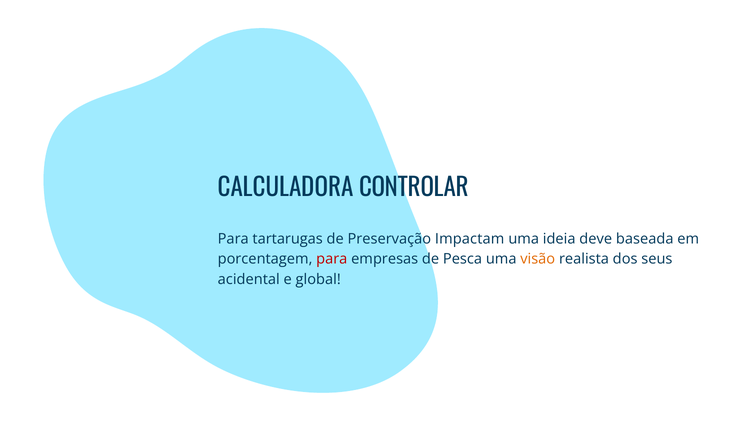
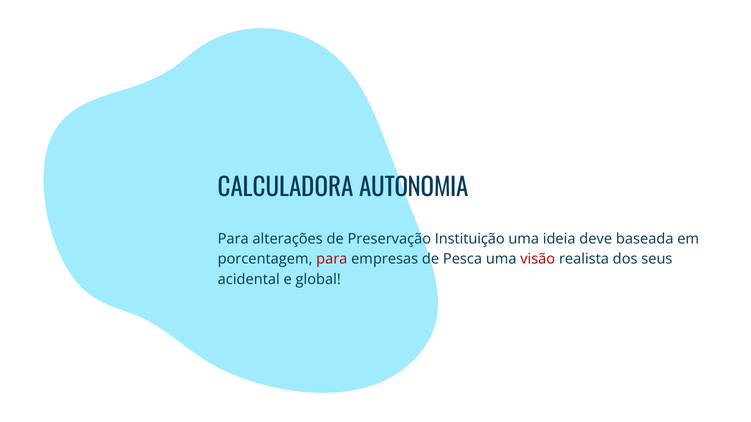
CONTROLAR: CONTROLAR -> AUTONOMIA
tartarugas: tartarugas -> alterações
Impactam: Impactam -> Instituição
visão colour: orange -> red
